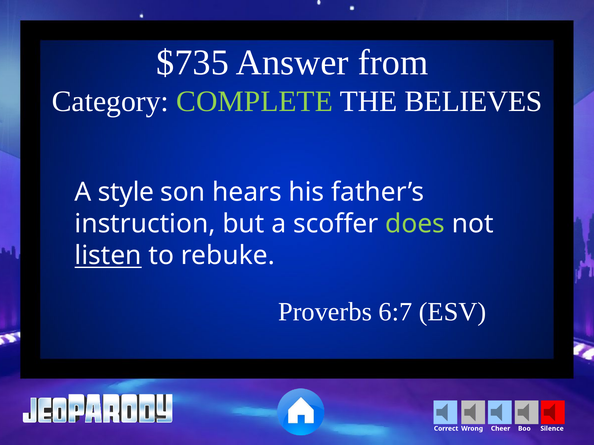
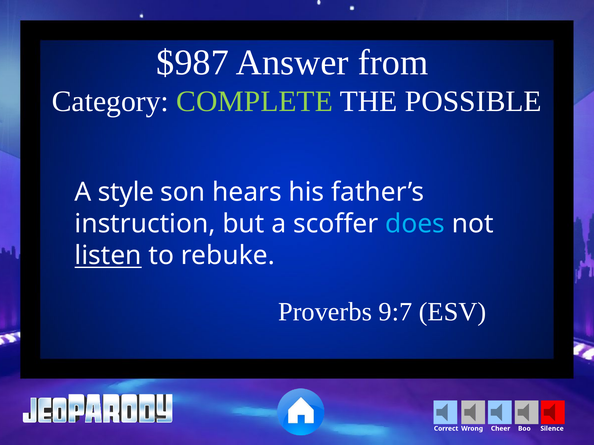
$735: $735 -> $987
BELIEVES: BELIEVES -> POSSIBLE
does colour: light green -> light blue
6:7: 6:7 -> 9:7
